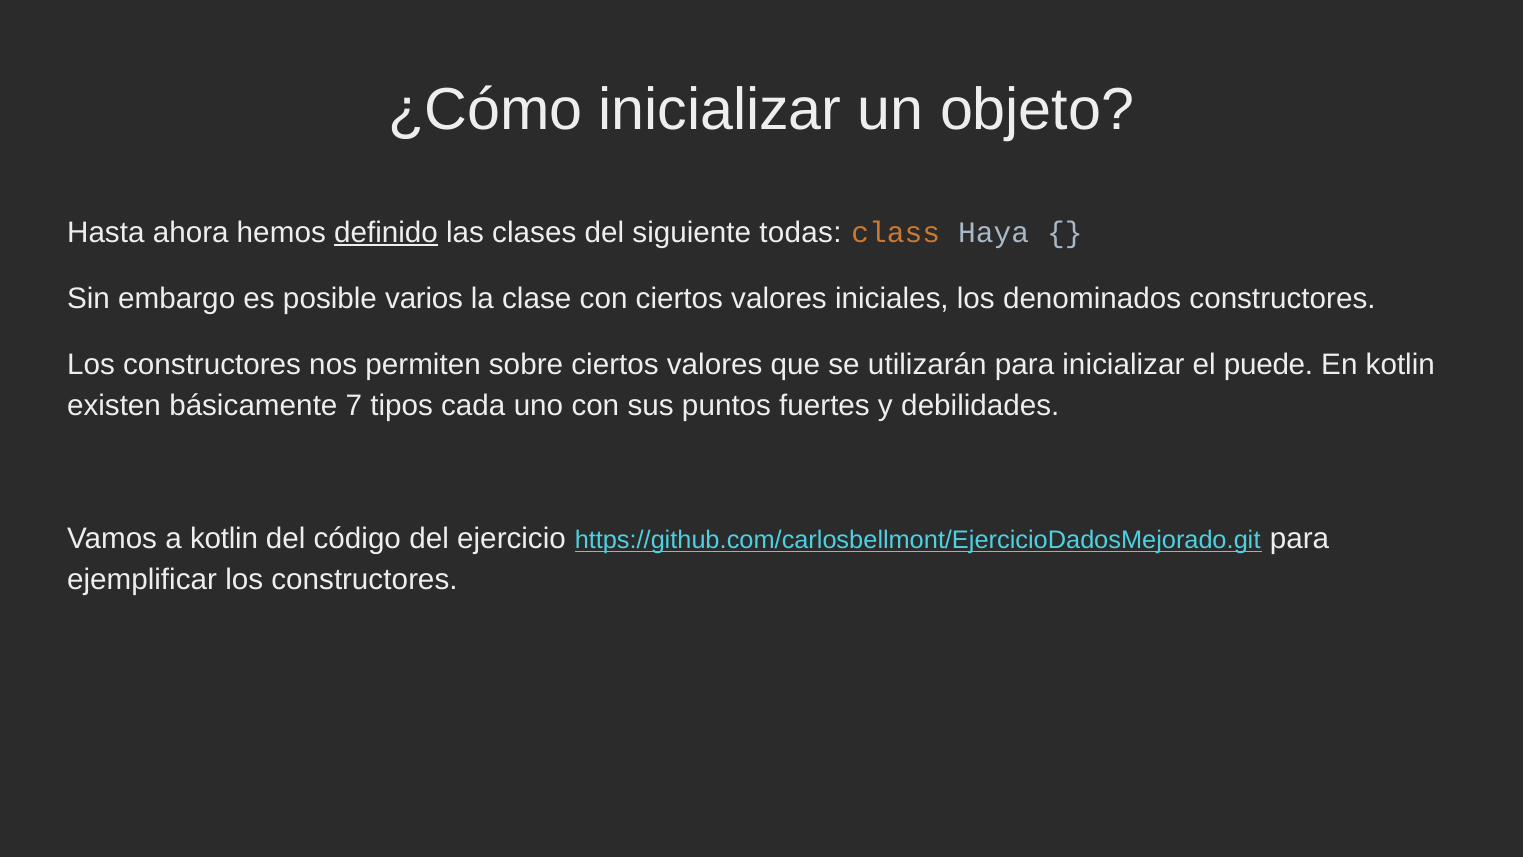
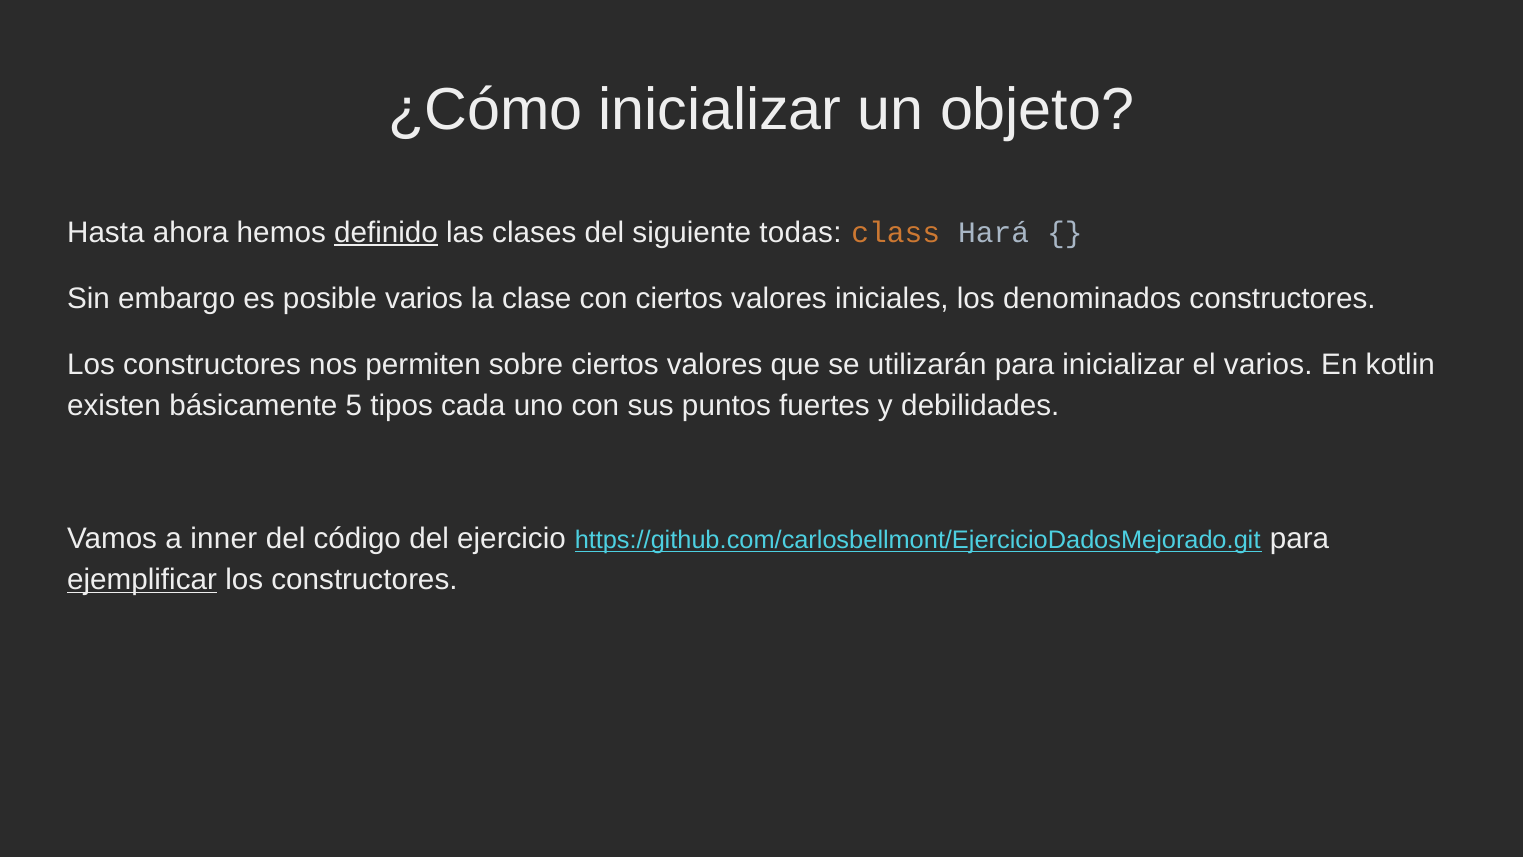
Haya: Haya -> Hará
el puede: puede -> varios
7: 7 -> 5
a kotlin: kotlin -> inner
ejemplificar underline: none -> present
